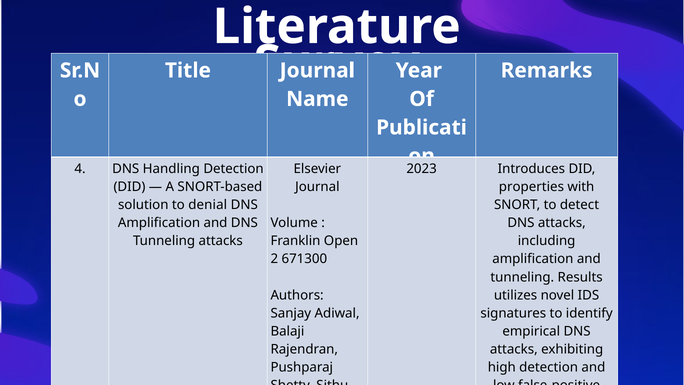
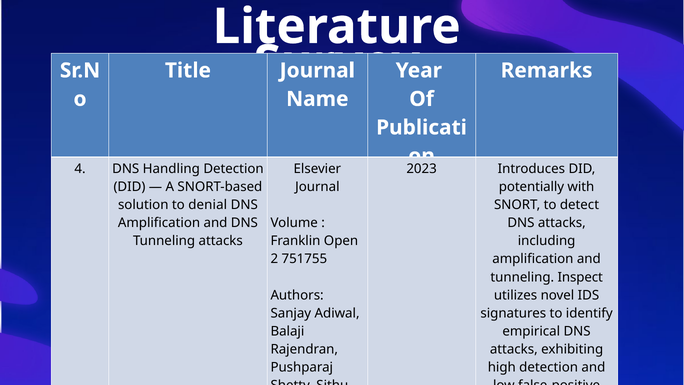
properties: properties -> potentially
671300: 671300 -> 751755
Results: Results -> Inspect
